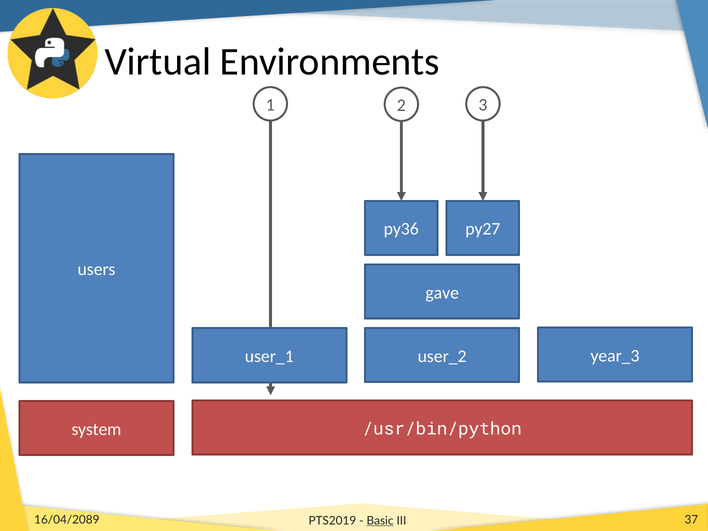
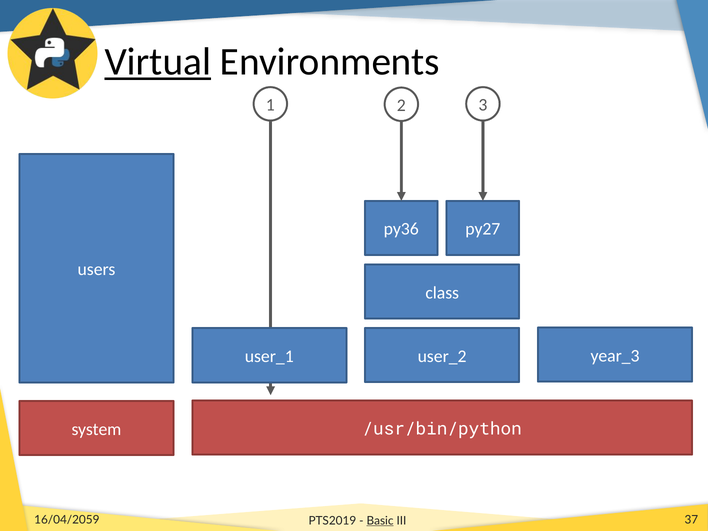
Virtual underline: none -> present
gave: gave -> class
16/04/2089: 16/04/2089 -> 16/04/2059
